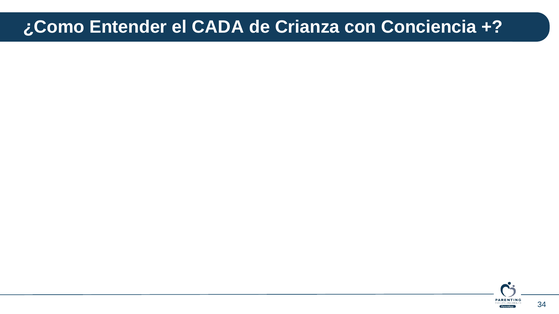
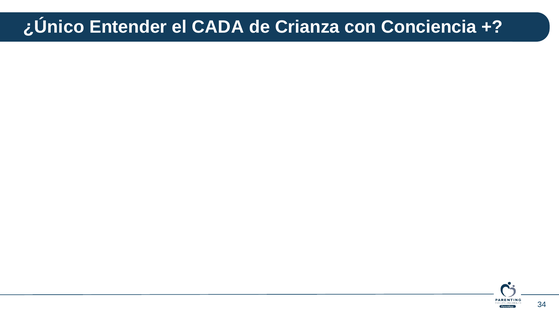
¿Como: ¿Como -> ¿Único
